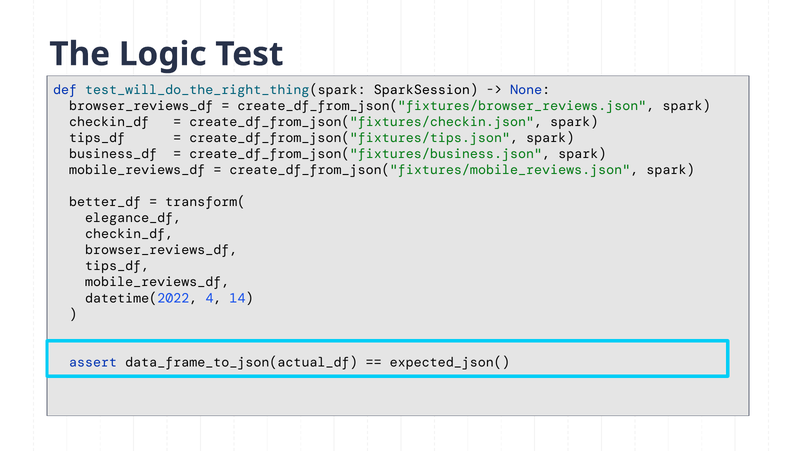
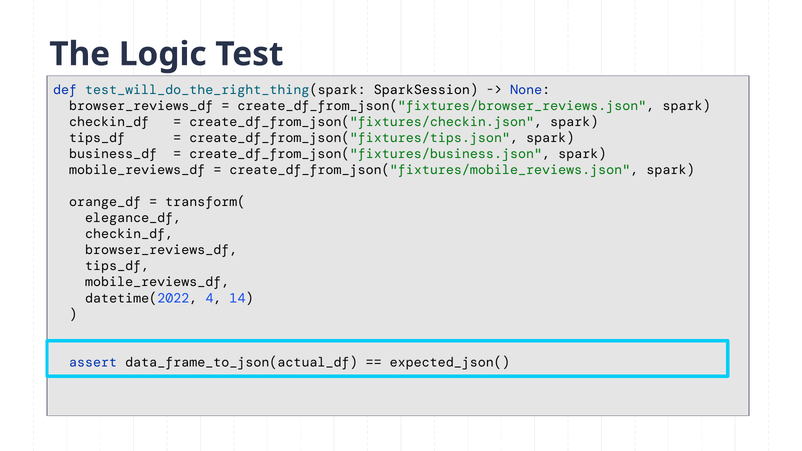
better_df: better_df -> orange_df
